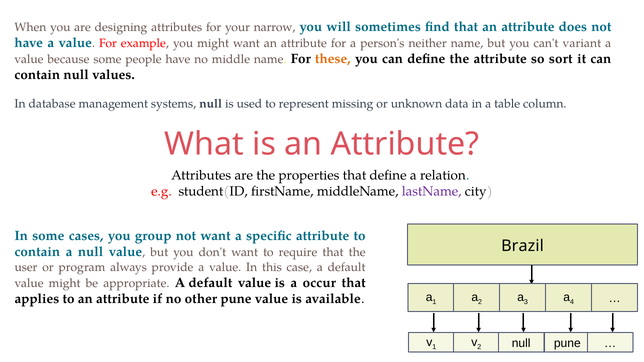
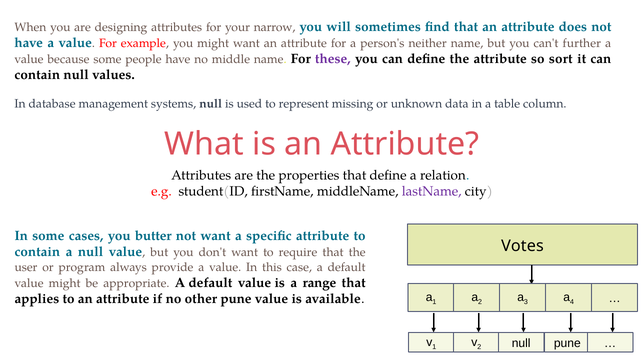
variant: variant -> further
these colour: orange -> purple
group: group -> butter
Brazil: Brazil -> Votes
occur: occur -> range
